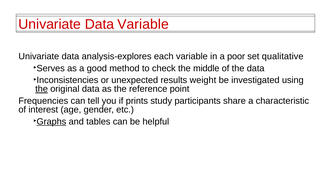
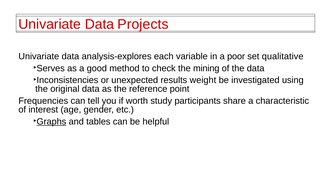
Data Variable: Variable -> Projects
middle: middle -> mining
the at (42, 89) underline: present -> none
prints: prints -> worth
